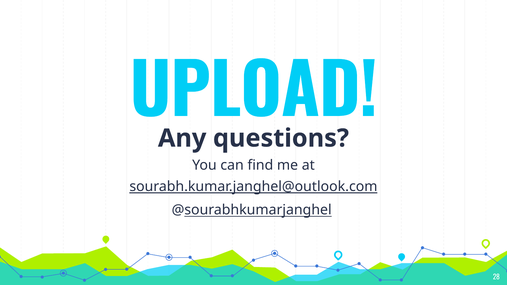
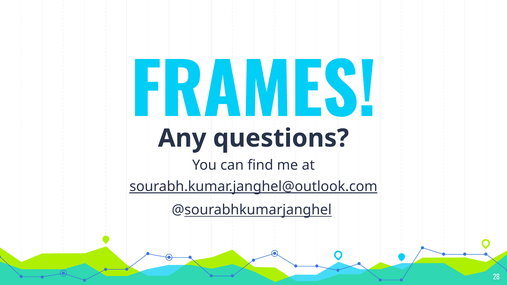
UPLOAD: UPLOAD -> FRAMES
